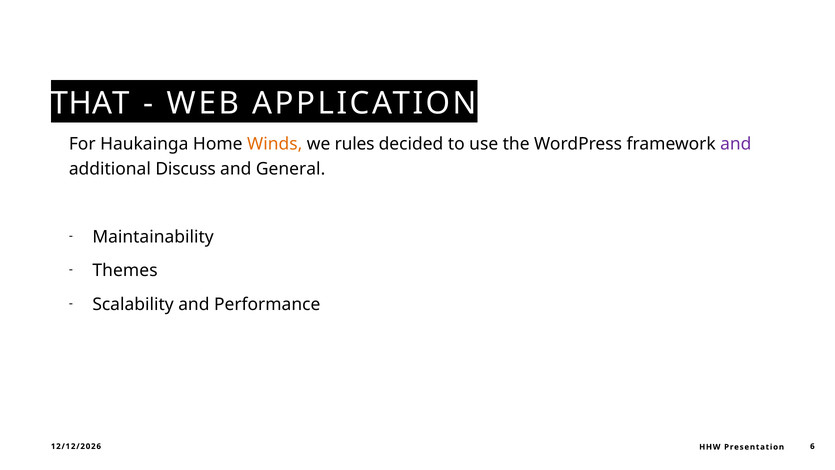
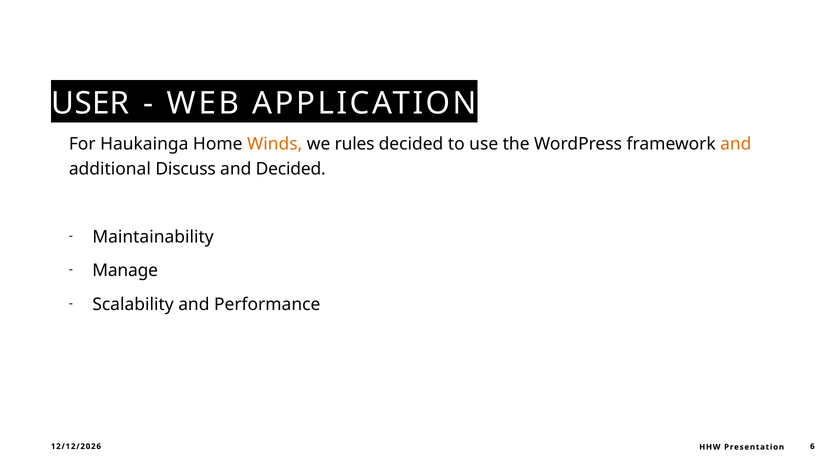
THAT: THAT -> USER
and at (736, 144) colour: purple -> orange
and General: General -> Decided
Themes: Themes -> Manage
